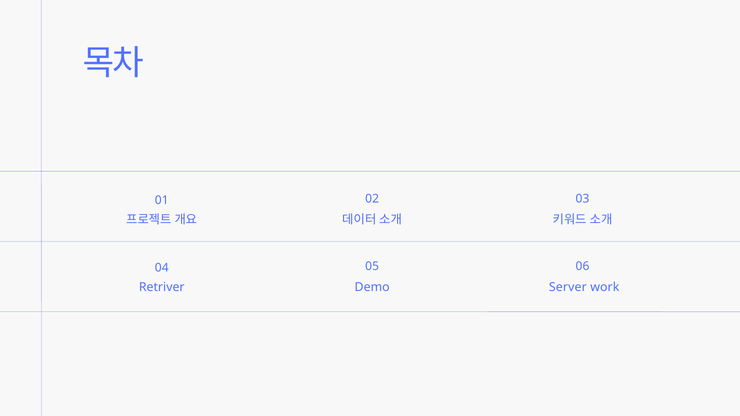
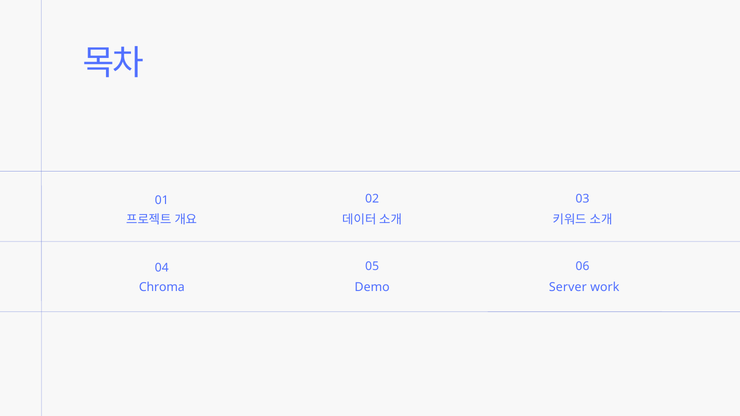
Retriver: Retriver -> Chroma
